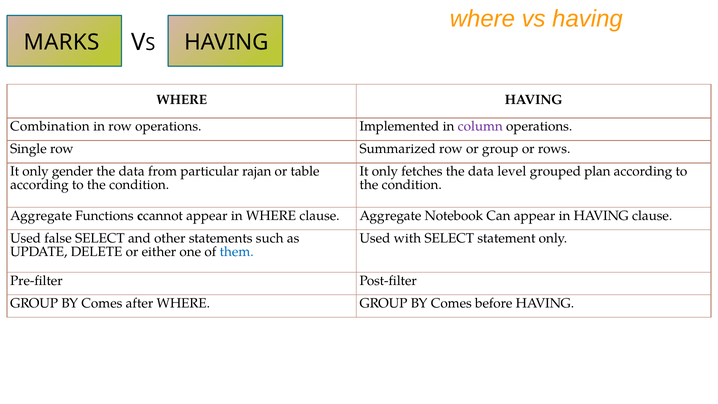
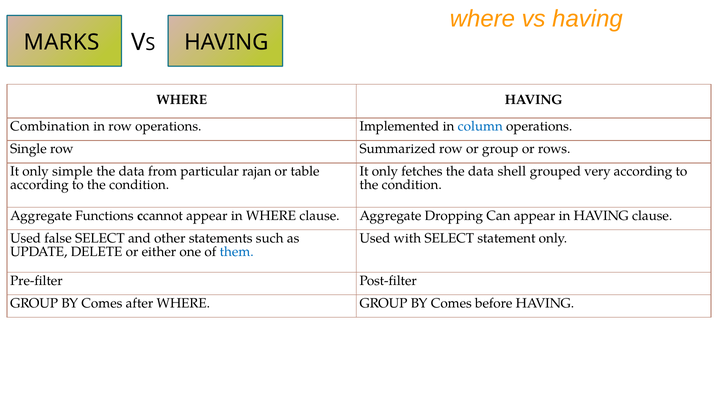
column colour: purple -> blue
gender: gender -> simple
level: level -> shell
plan: plan -> very
Notebook: Notebook -> Dropping
